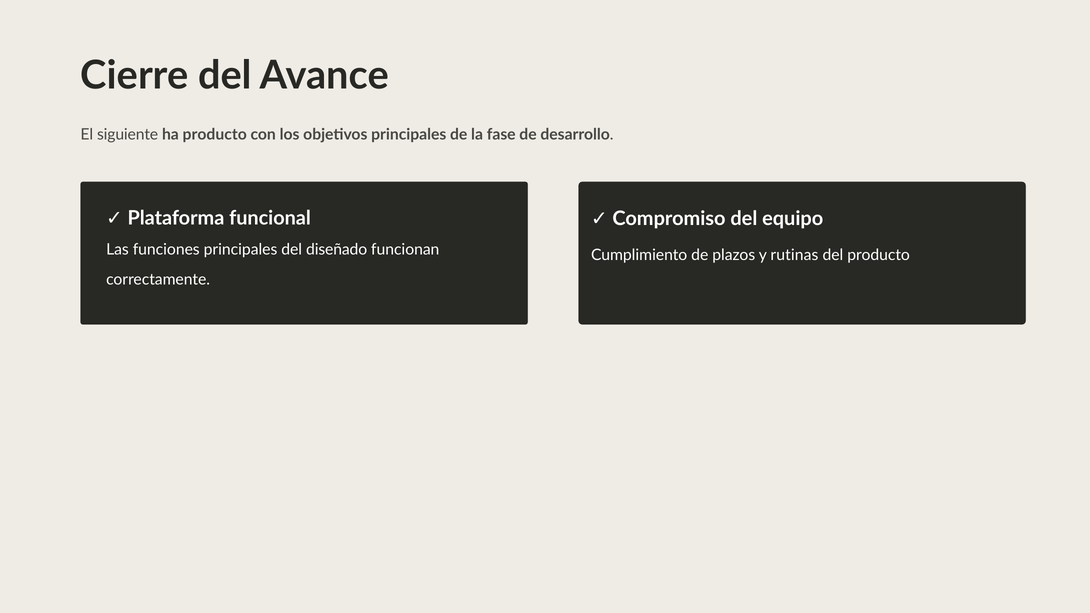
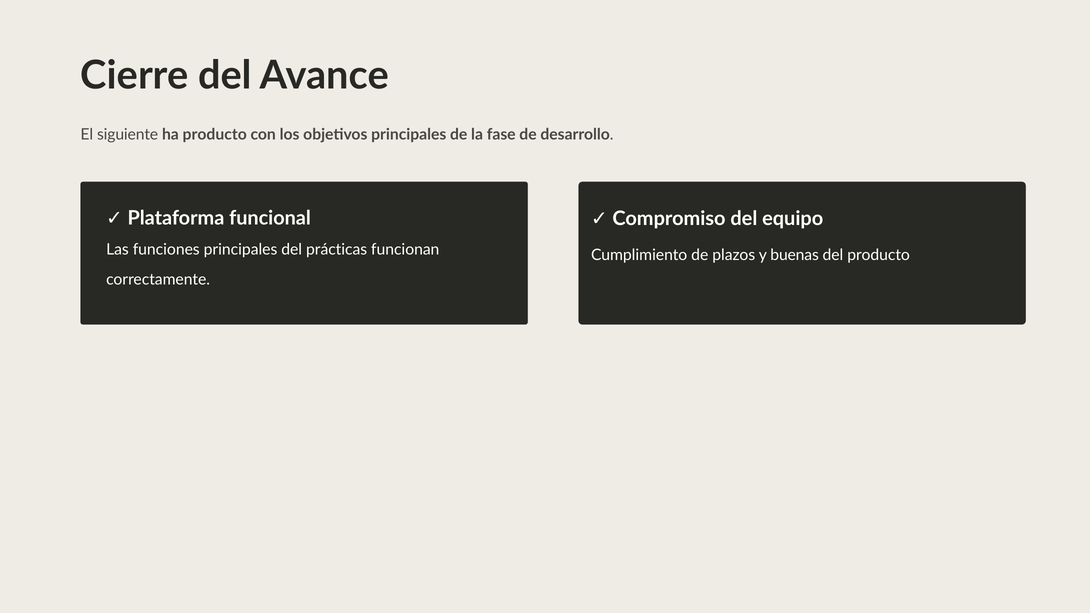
diseñado: diseñado -> prácticas
rutinas: rutinas -> buenas
